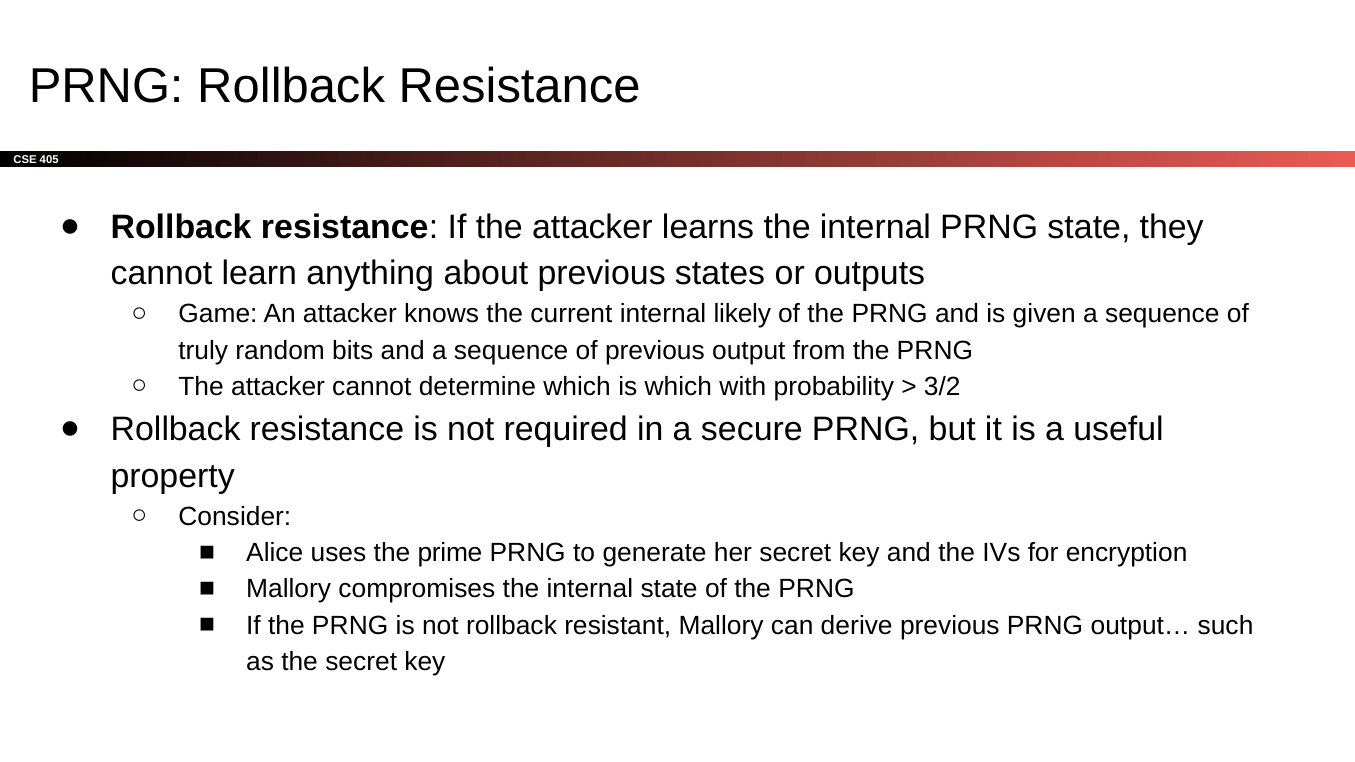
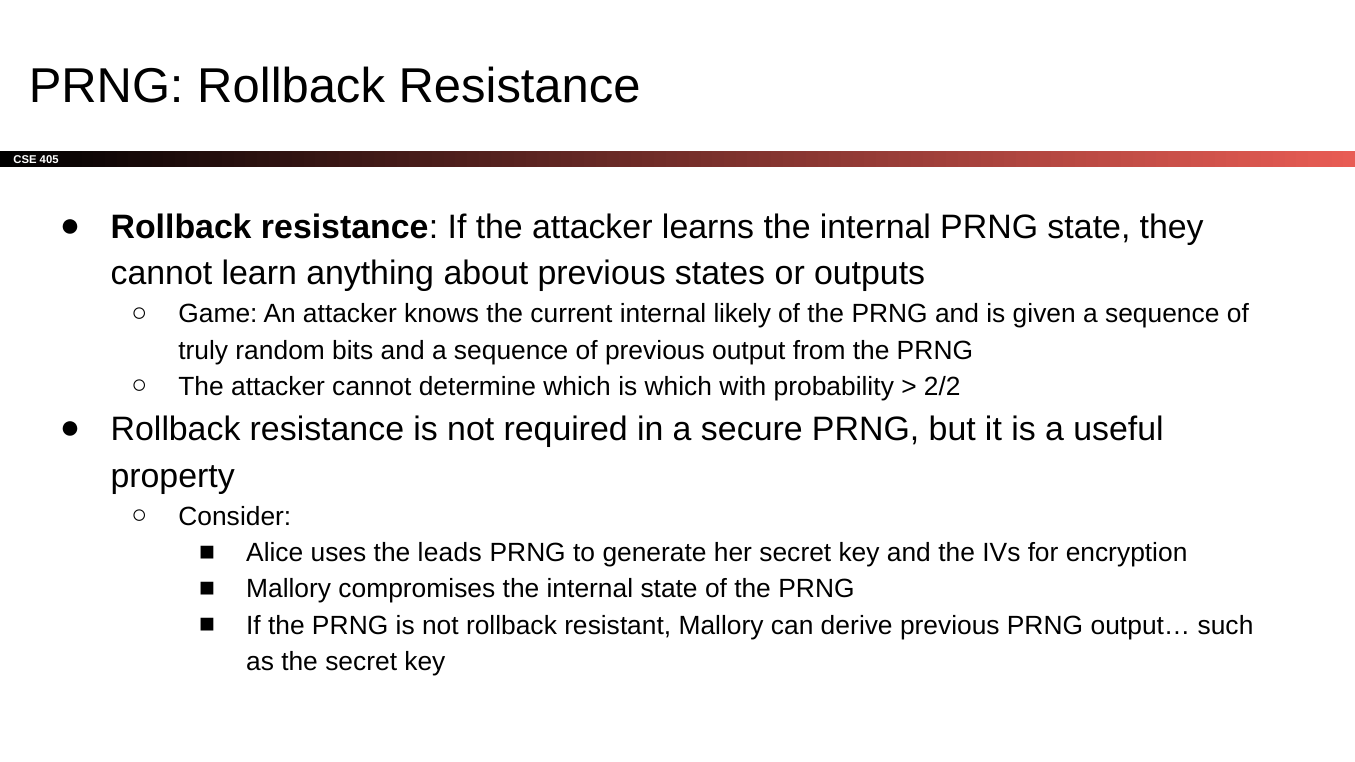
3/2: 3/2 -> 2/2
prime: prime -> leads
